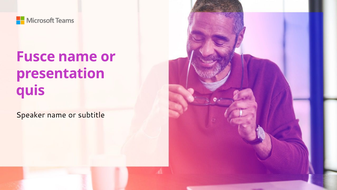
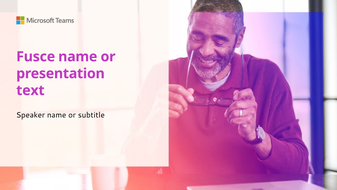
quis: quis -> text
